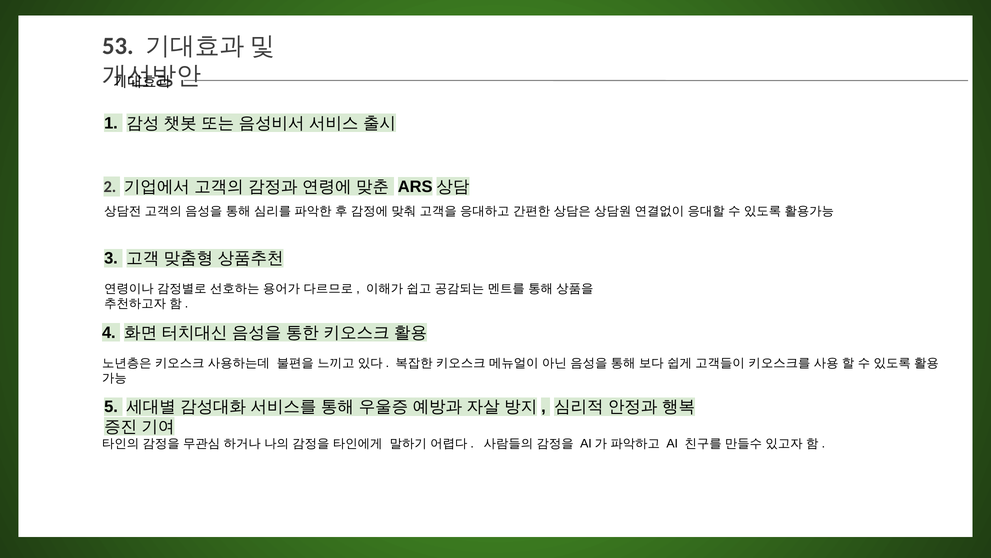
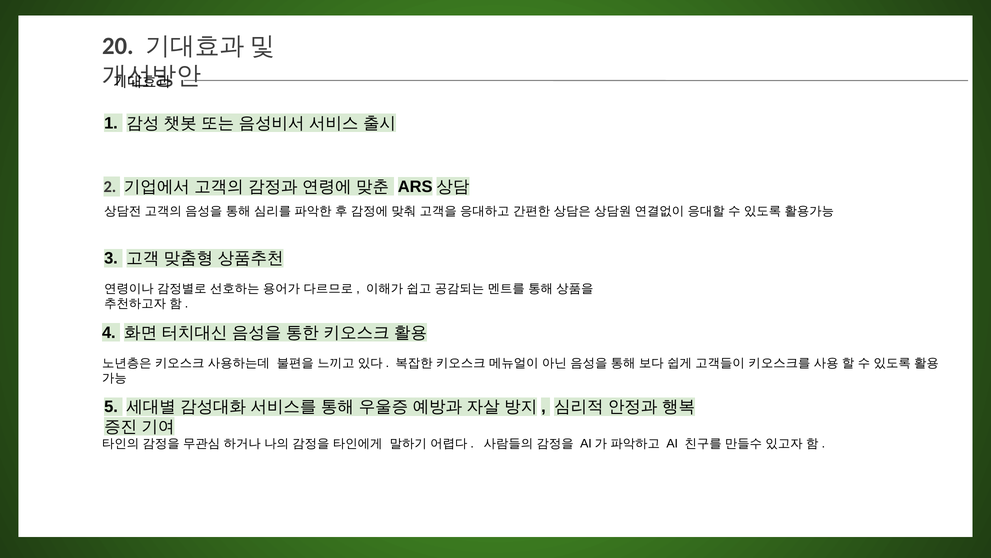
53: 53 -> 20
